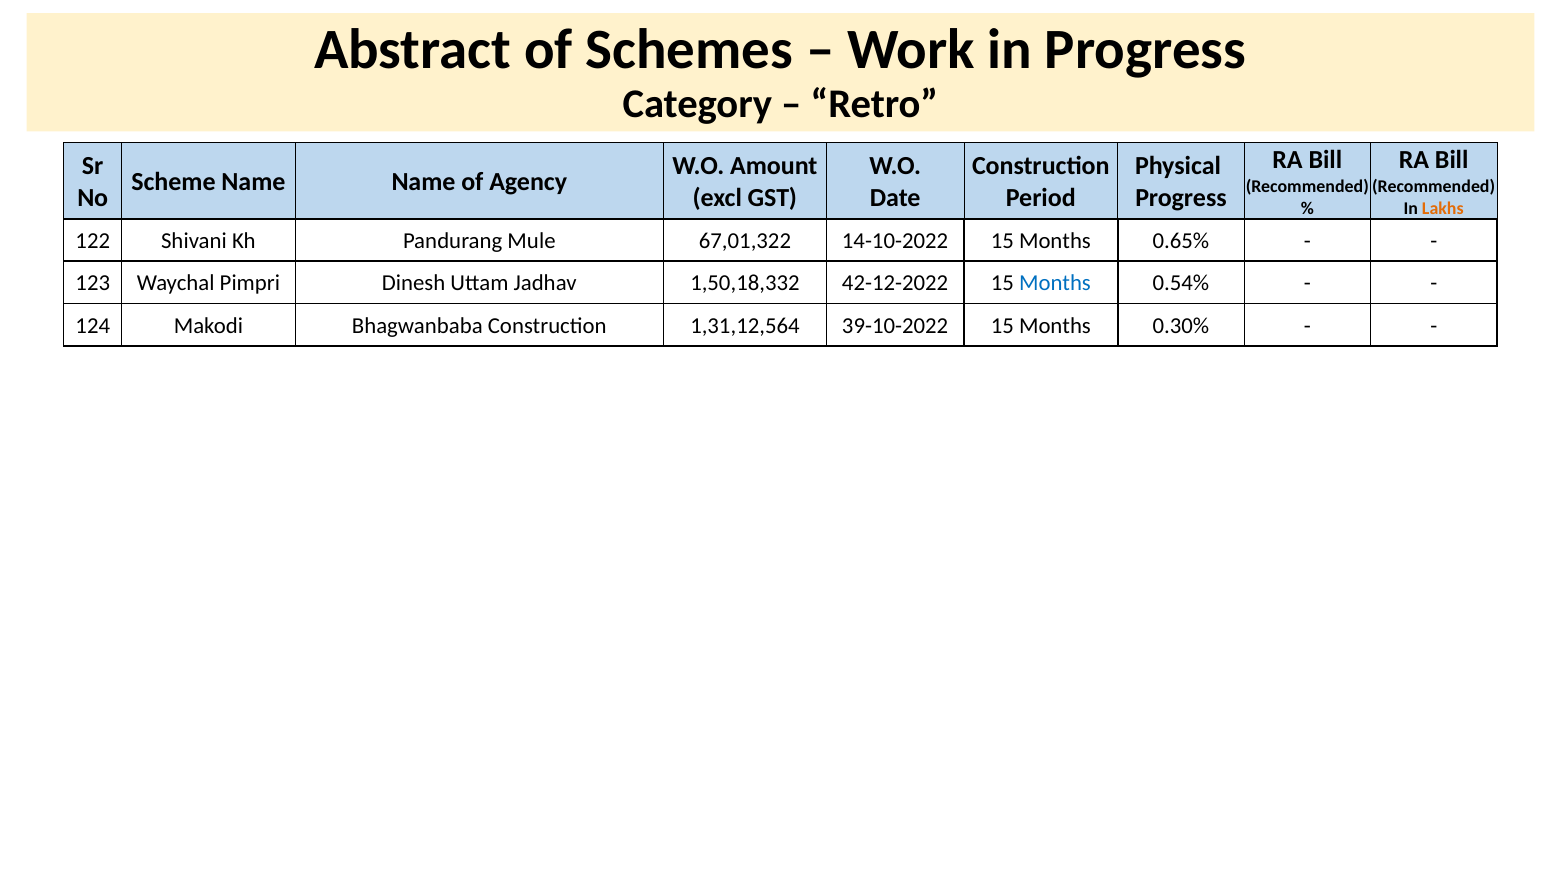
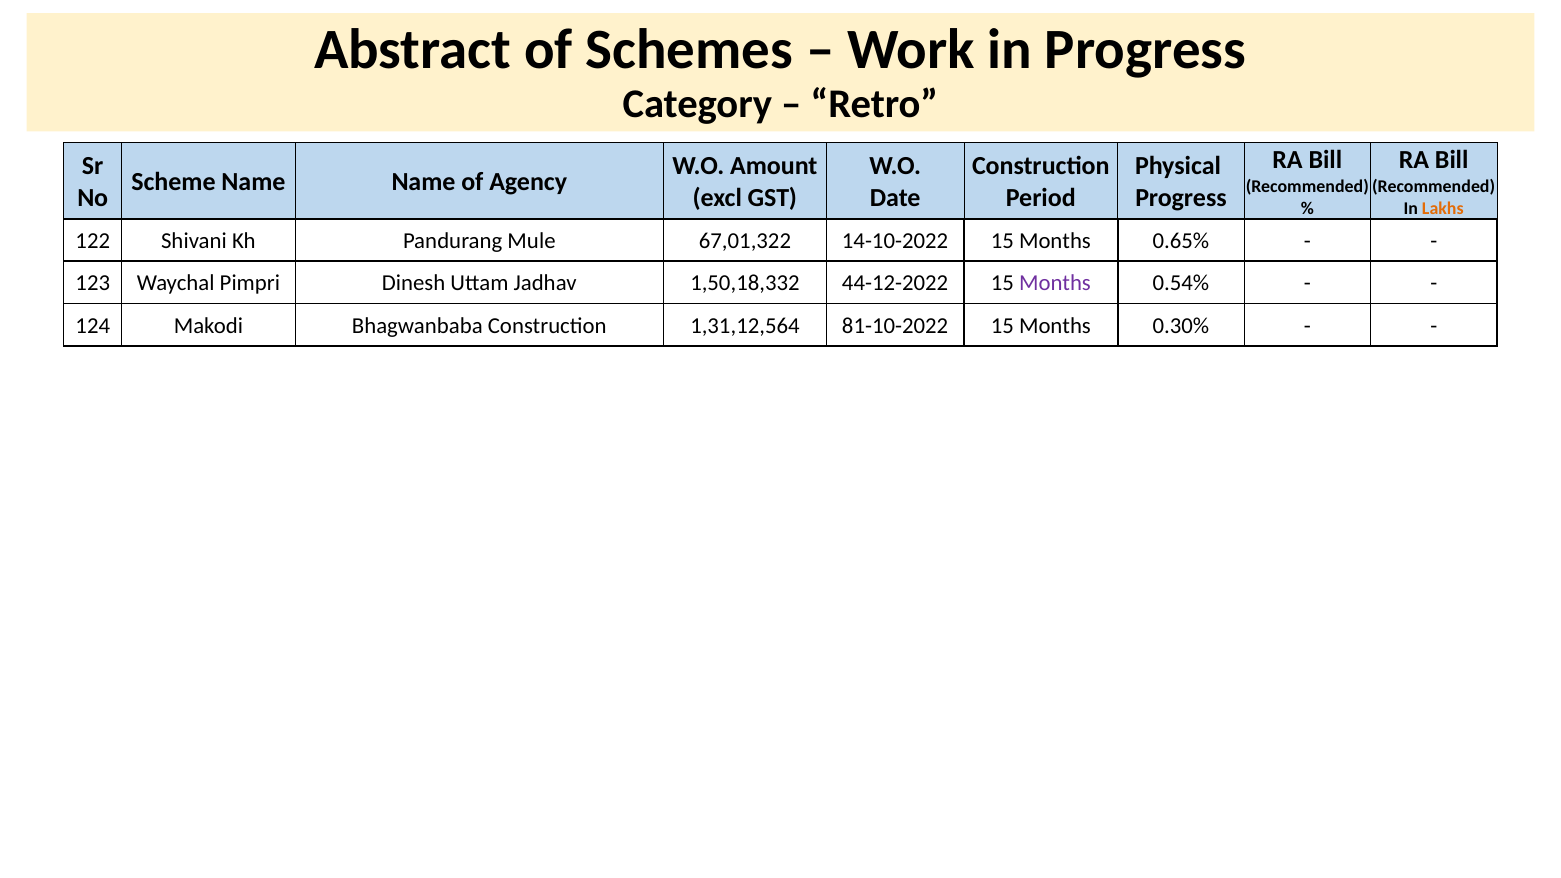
42-12-2022: 42-12-2022 -> 44-12-2022
Months at (1055, 283) colour: blue -> purple
39-10-2022: 39-10-2022 -> 81-10-2022
